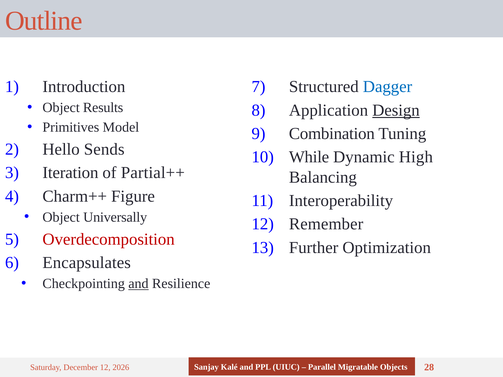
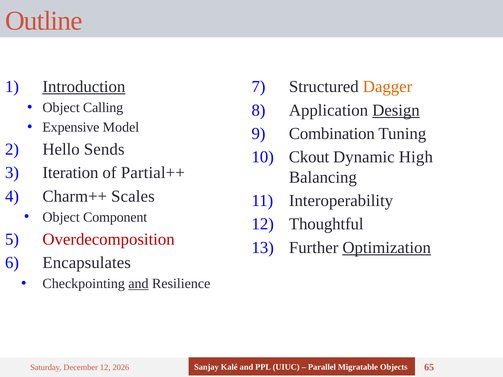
Introduction underline: none -> present
Dagger colour: blue -> orange
Results: Results -> Calling
Primitives: Primitives -> Expensive
While: While -> Ckout
Figure: Figure -> Scales
Universally: Universally -> Component
Remember: Remember -> Thoughtful
Optimization underline: none -> present
28: 28 -> 65
